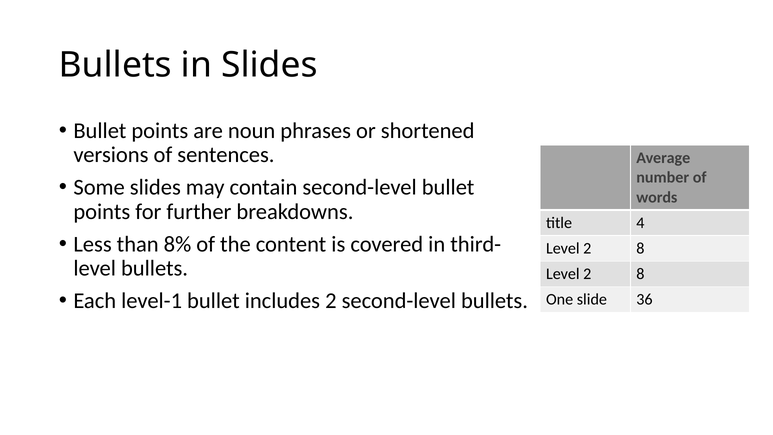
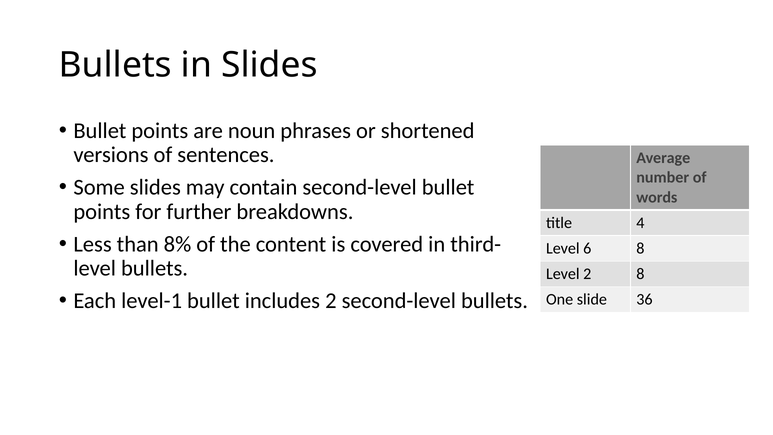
2 at (587, 248): 2 -> 6
